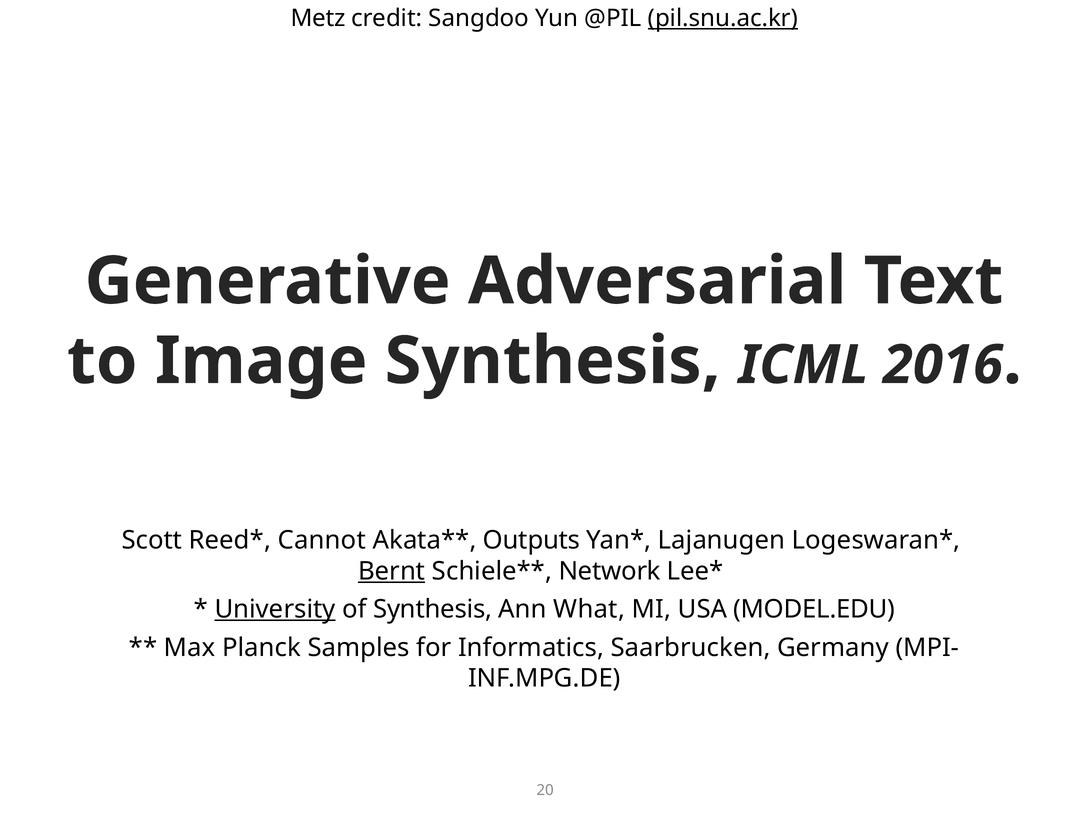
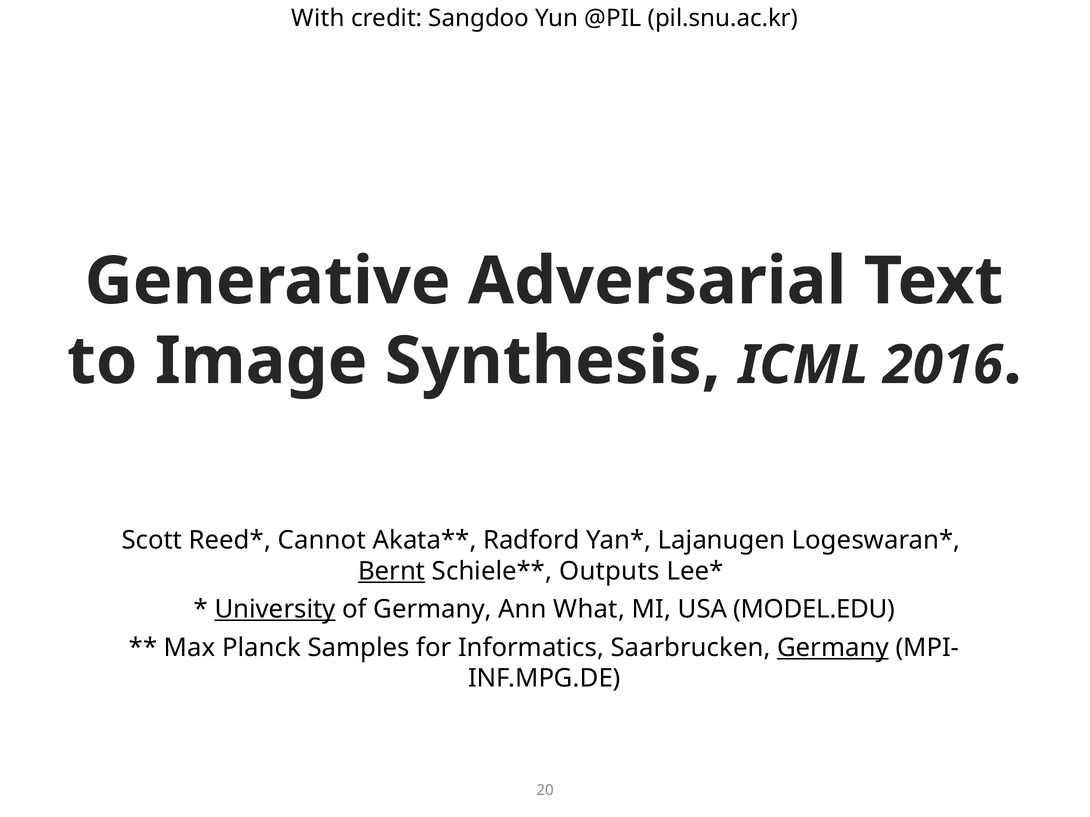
Metz: Metz -> With
pil.snu.ac.kr underline: present -> none
Outputs: Outputs -> Radford
Network: Network -> Outputs
of Synthesis: Synthesis -> Germany
Germany at (833, 648) underline: none -> present
